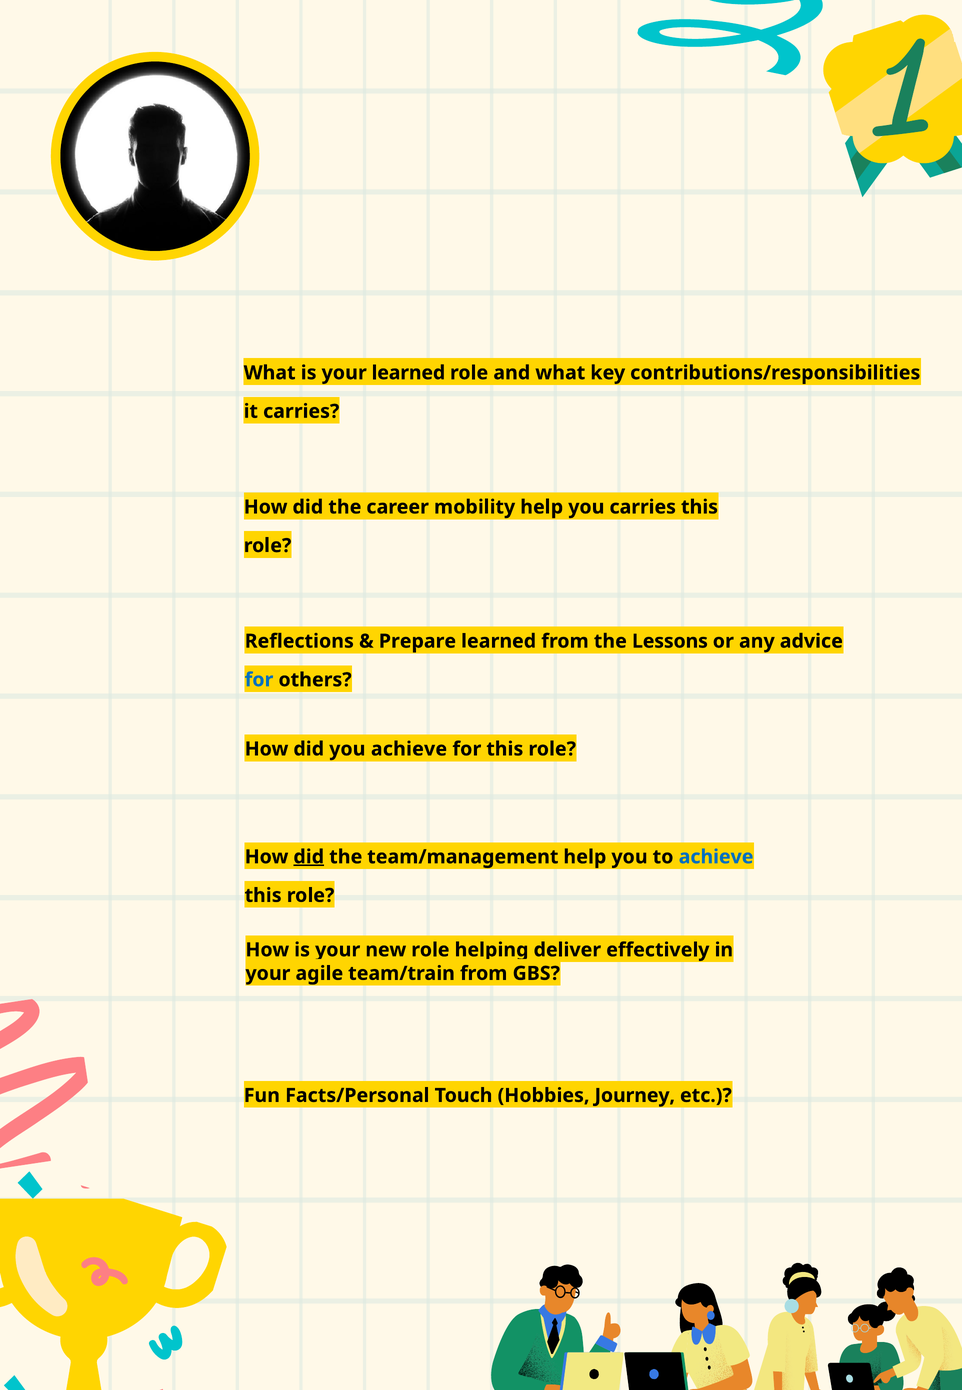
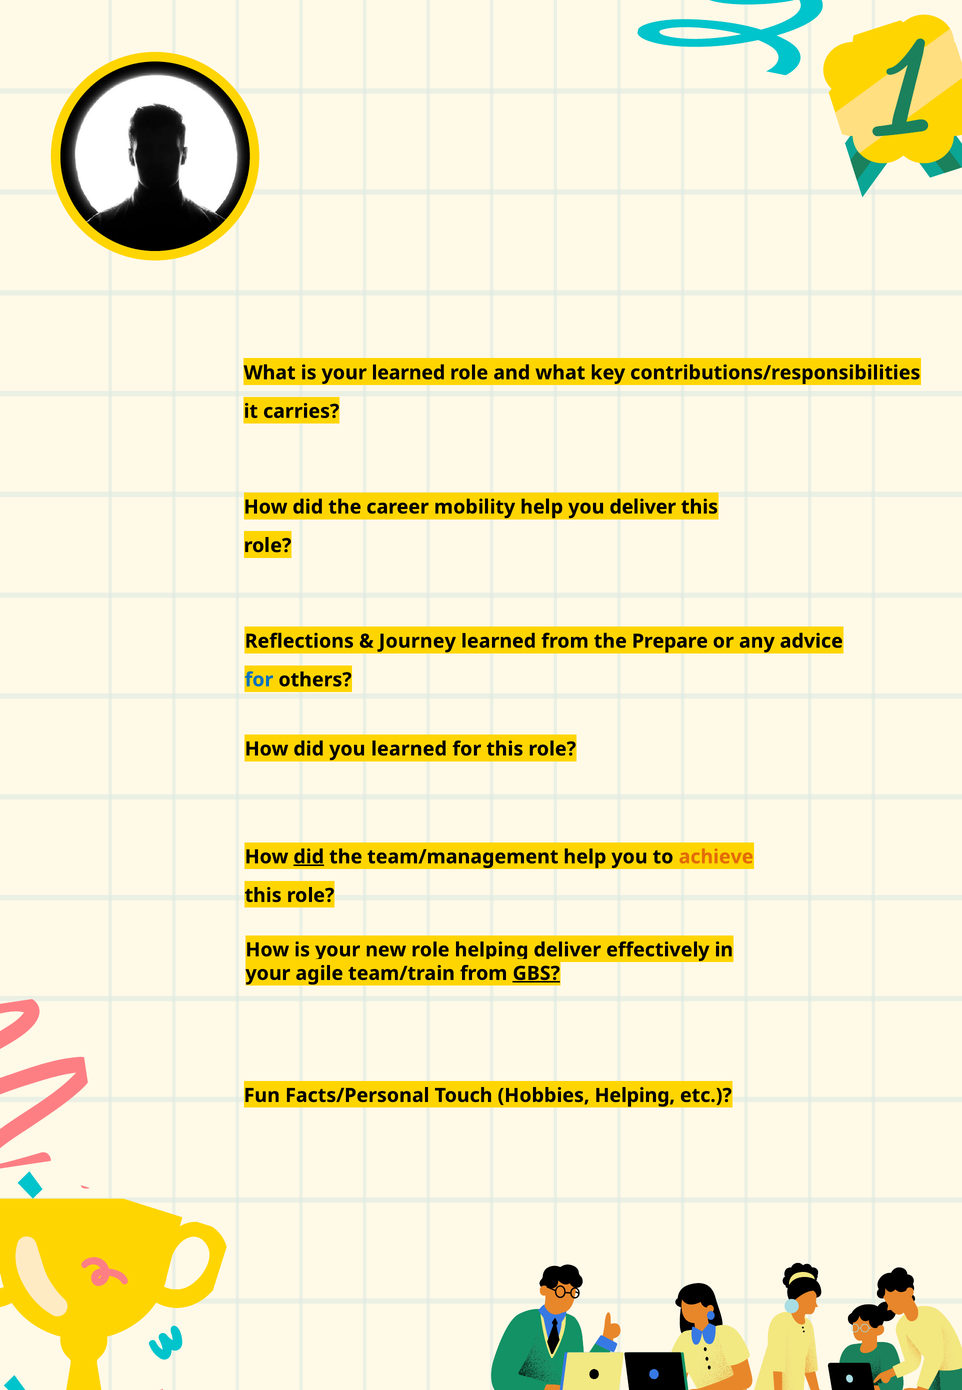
you carries: carries -> deliver
Prepare: Prepare -> Journey
Lessons: Lessons -> Prepare
you achieve: achieve -> learned
achieve at (716, 857) colour: blue -> orange
GBS underline: none -> present
Hobbies Journey: Journey -> Helping
